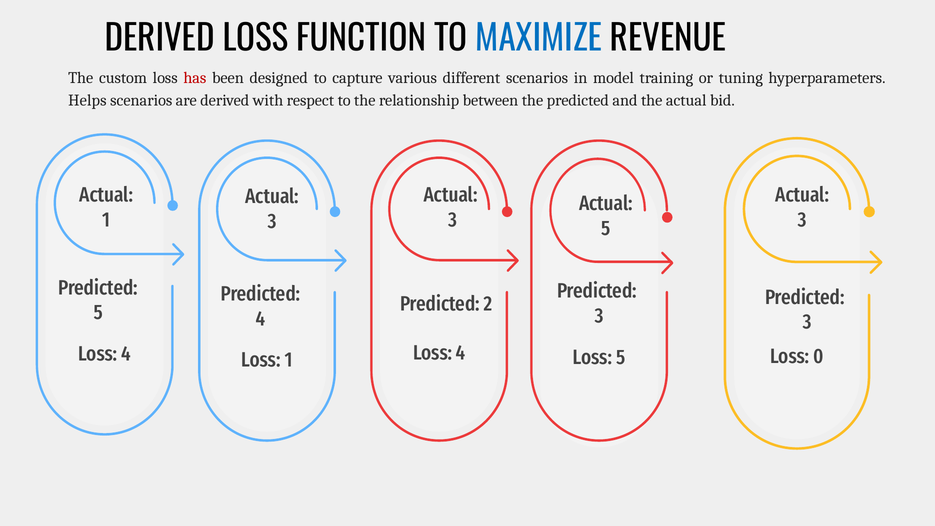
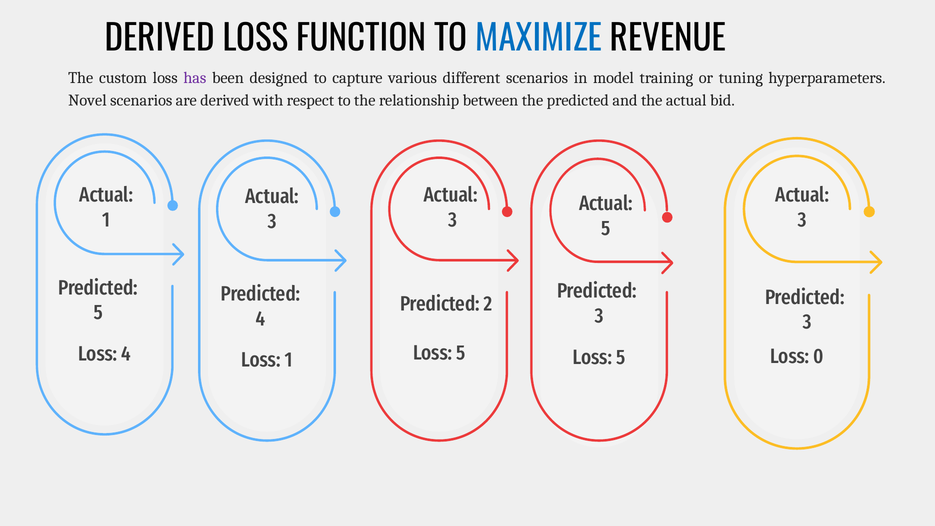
has colour: red -> purple
Helps: Helps -> Novel
4 at (461, 353): 4 -> 5
